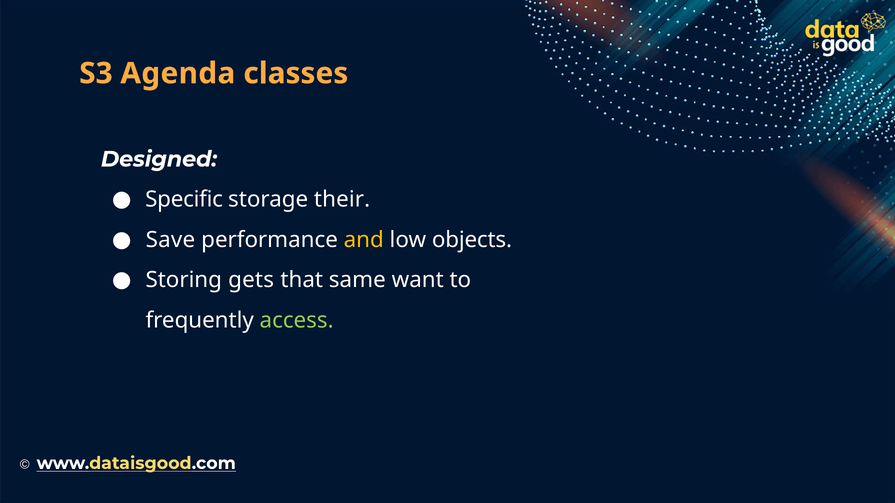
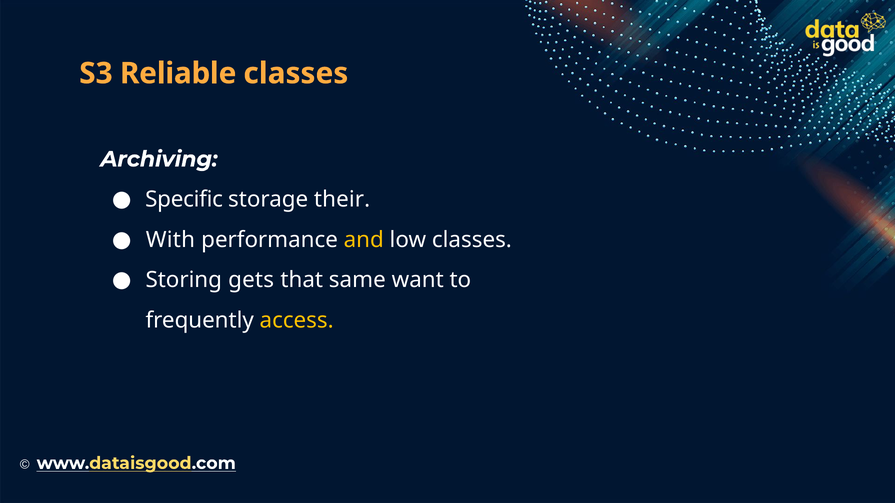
Agenda: Agenda -> Reliable
Designed: Designed -> Archiving
Save: Save -> With
low objects: objects -> classes
access colour: light green -> yellow
